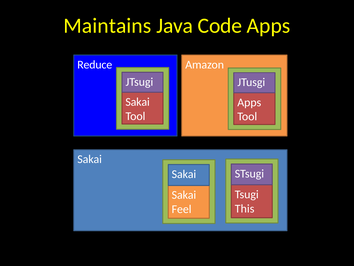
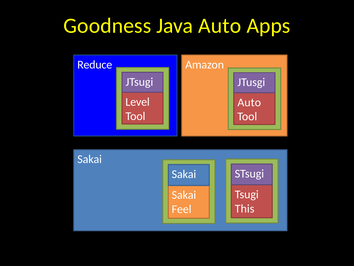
Maintains: Maintains -> Goodness
Java Code: Code -> Auto
Sakai at (138, 102): Sakai -> Level
Apps at (249, 102): Apps -> Auto
